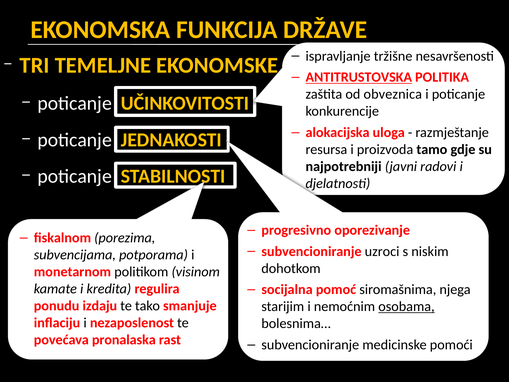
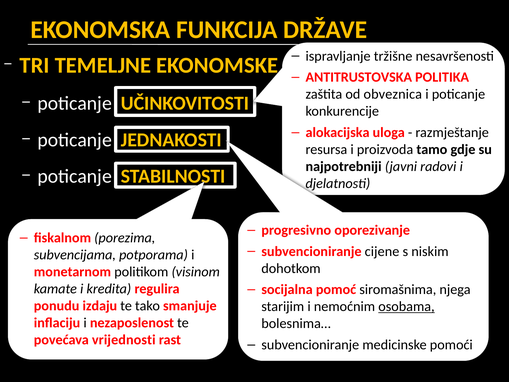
ANTITRUSTOVSKA underline: present -> none
uzroci: uzroci -> cijene
pronalaska: pronalaska -> vrijednosti
